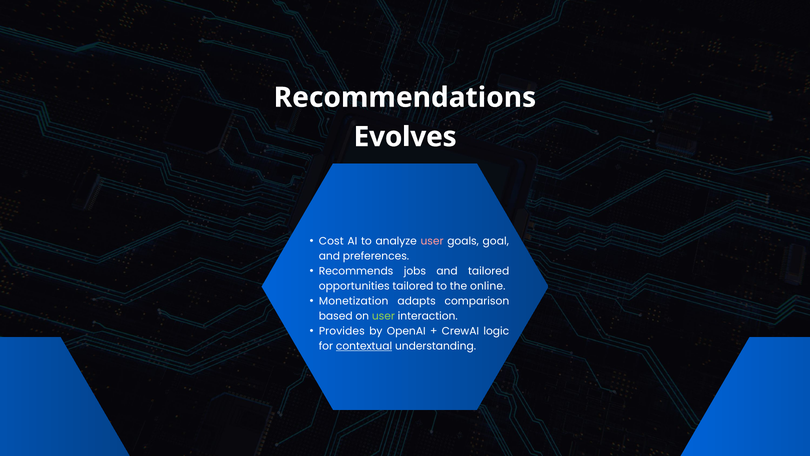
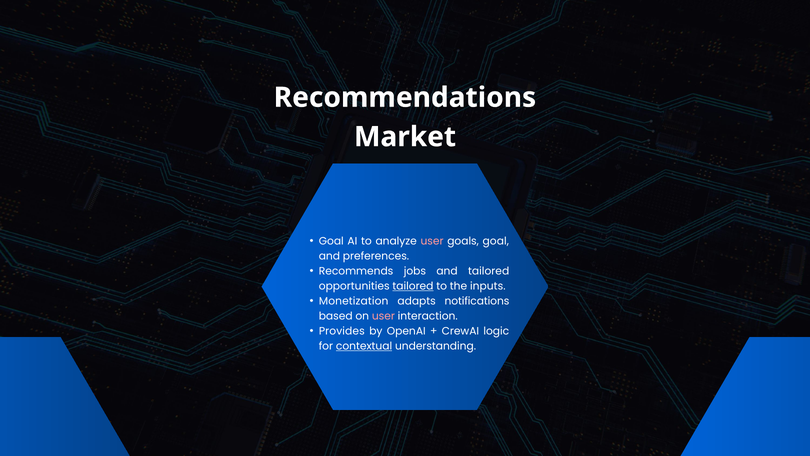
Evolves: Evolves -> Market
Cost at (331, 241): Cost -> Goal
tailored at (413, 286) underline: none -> present
online: online -> inputs
comparison: comparison -> notifications
user at (383, 316) colour: light green -> pink
